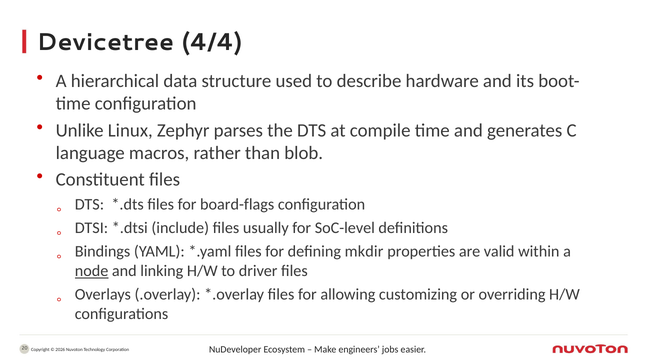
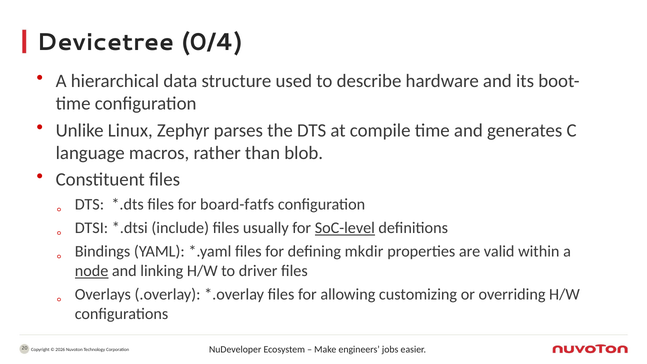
4/4: 4/4 -> 0/4
board-flags: board-flags -> board-fatfs
SoC-level underline: none -> present
